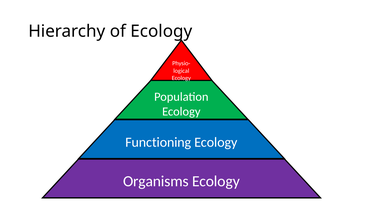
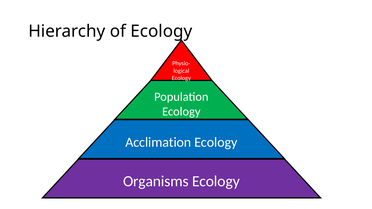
Functioning: Functioning -> Acclimation
